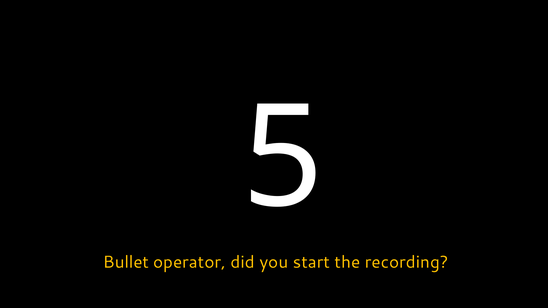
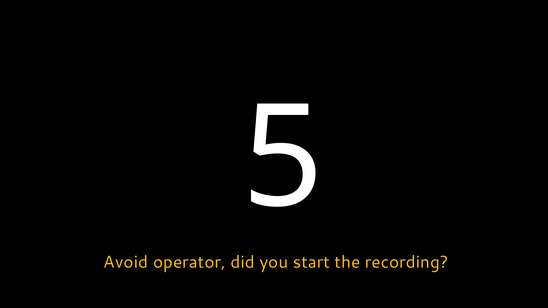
Bullet: Bullet -> Avoid
